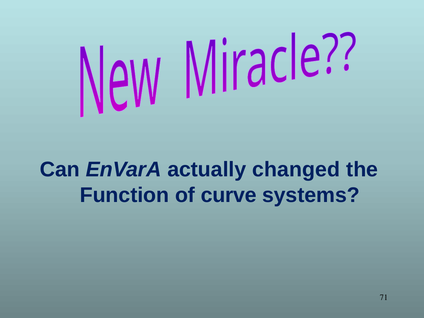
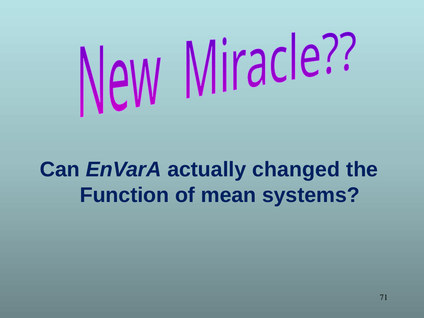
curve: curve -> mean
